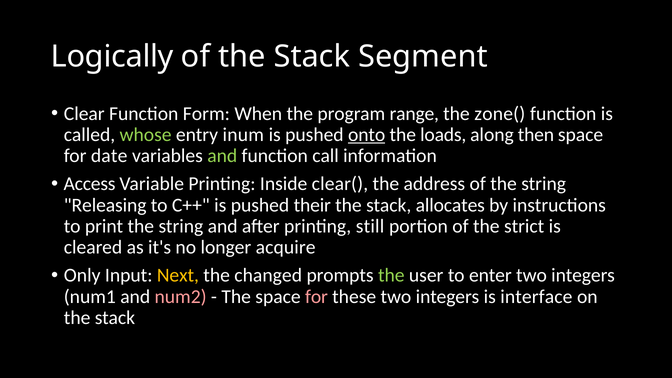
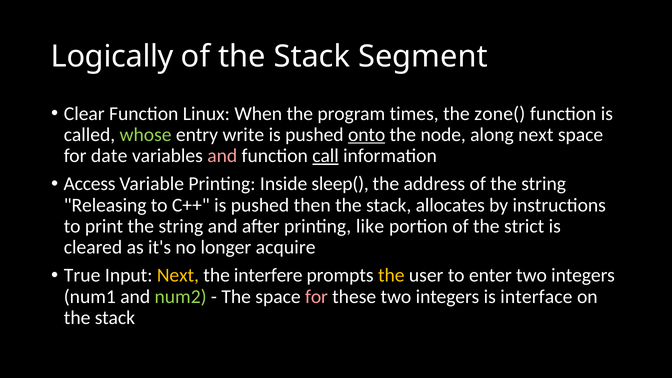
Form: Form -> Linux
range: range -> times
inum: inum -> write
loads: loads -> node
along then: then -> next
and at (222, 156) colour: light green -> pink
call underline: none -> present
clear(: clear( -> sleep(
their: their -> then
still: still -> like
Only: Only -> True
changed: changed -> interfere
the at (391, 276) colour: light green -> yellow
num2 colour: pink -> light green
